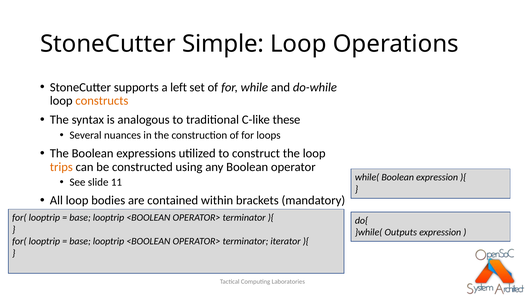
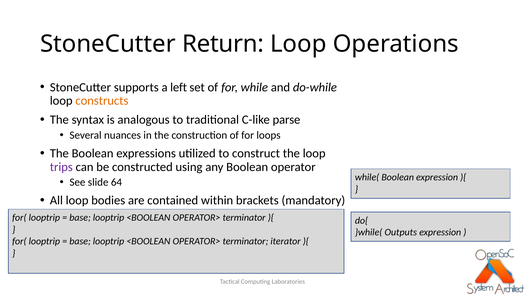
Simple: Simple -> Return
these: these -> parse
trips colour: orange -> purple
11: 11 -> 64
